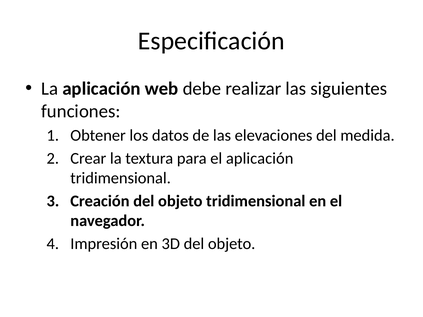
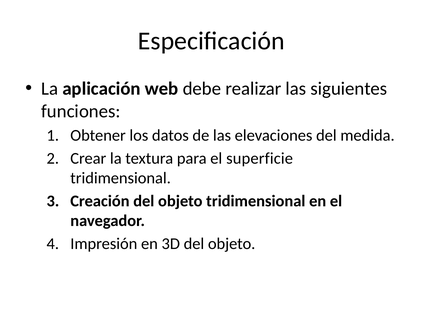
el aplicación: aplicación -> superficie
